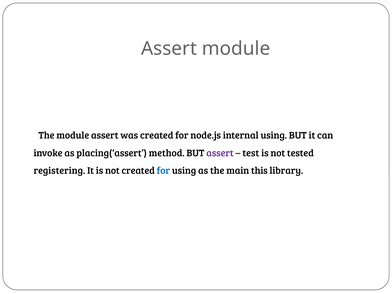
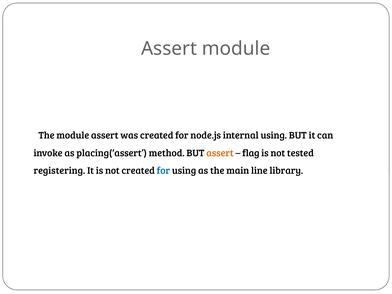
assert at (220, 153) colour: purple -> orange
test: test -> flag
this: this -> line
